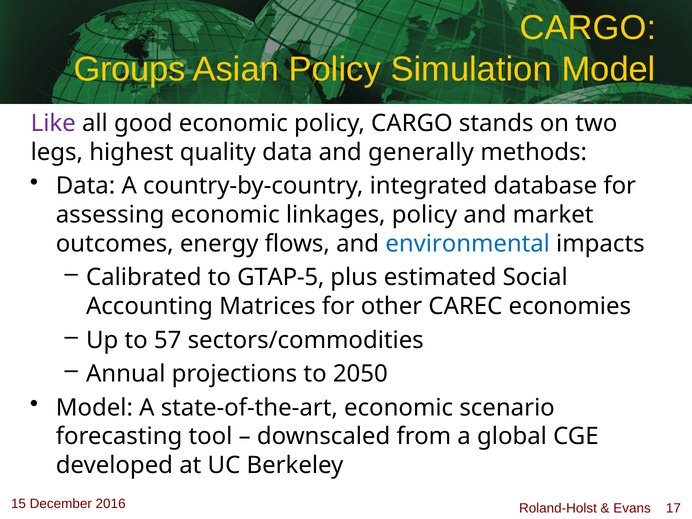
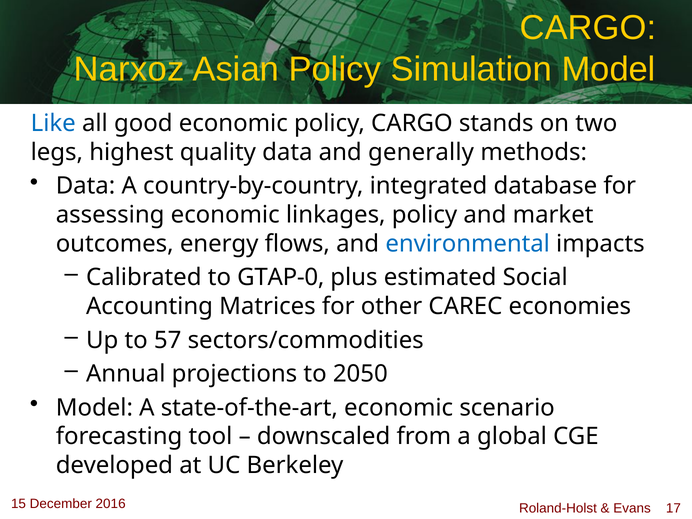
Groups: Groups -> Narxoz
Like colour: purple -> blue
GTAP-5: GTAP-5 -> GTAP-0
